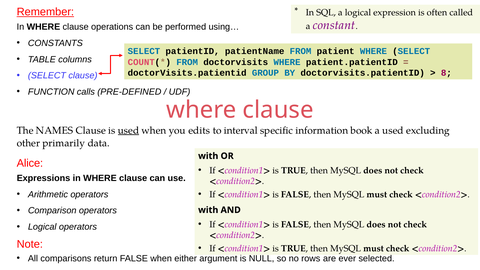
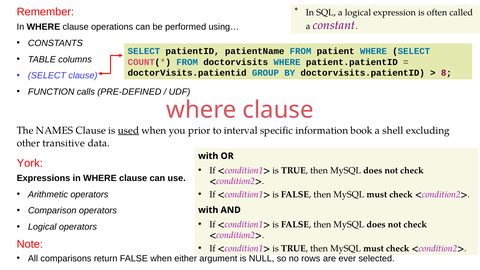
Remember underline: present -> none
edits: edits -> prior
a used: used -> shell
primarily: primarily -> transitive
Alice: Alice -> York
